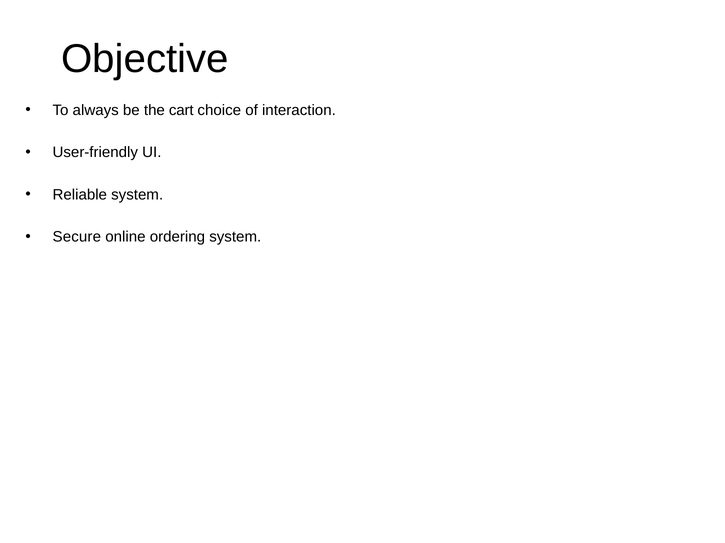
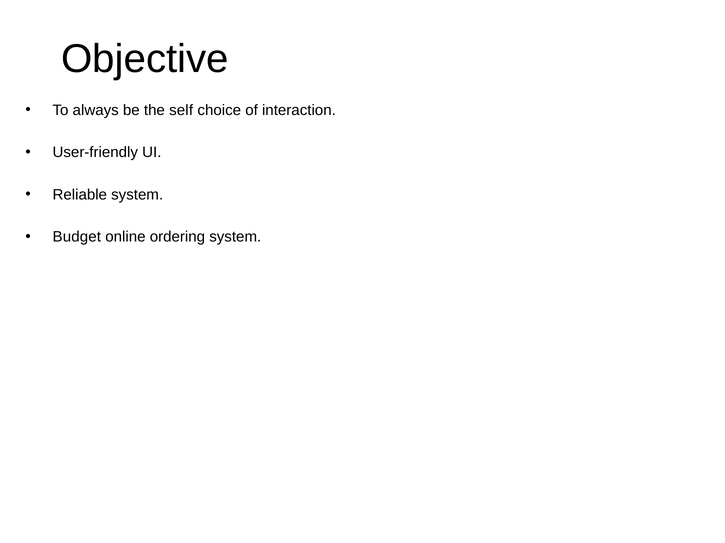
cart: cart -> self
Secure: Secure -> Budget
